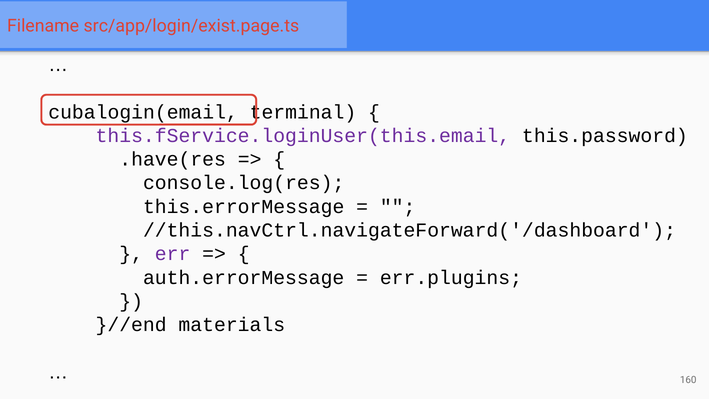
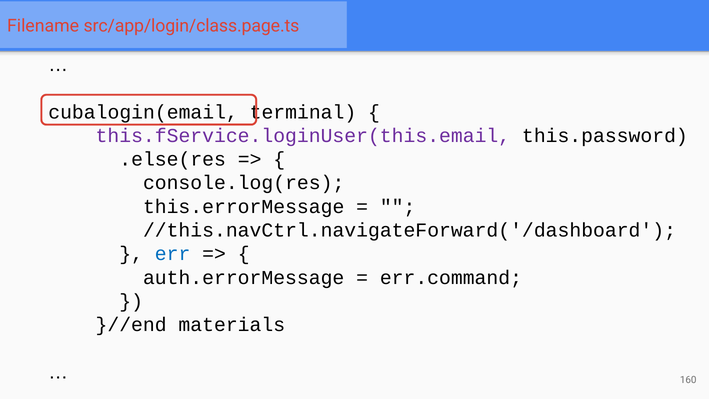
src/app/login/exist.page.ts: src/app/login/exist.page.ts -> src/app/login/class.page.ts
.have(res: .have(res -> .else(res
err colour: purple -> blue
err.plugins: err.plugins -> err.command
